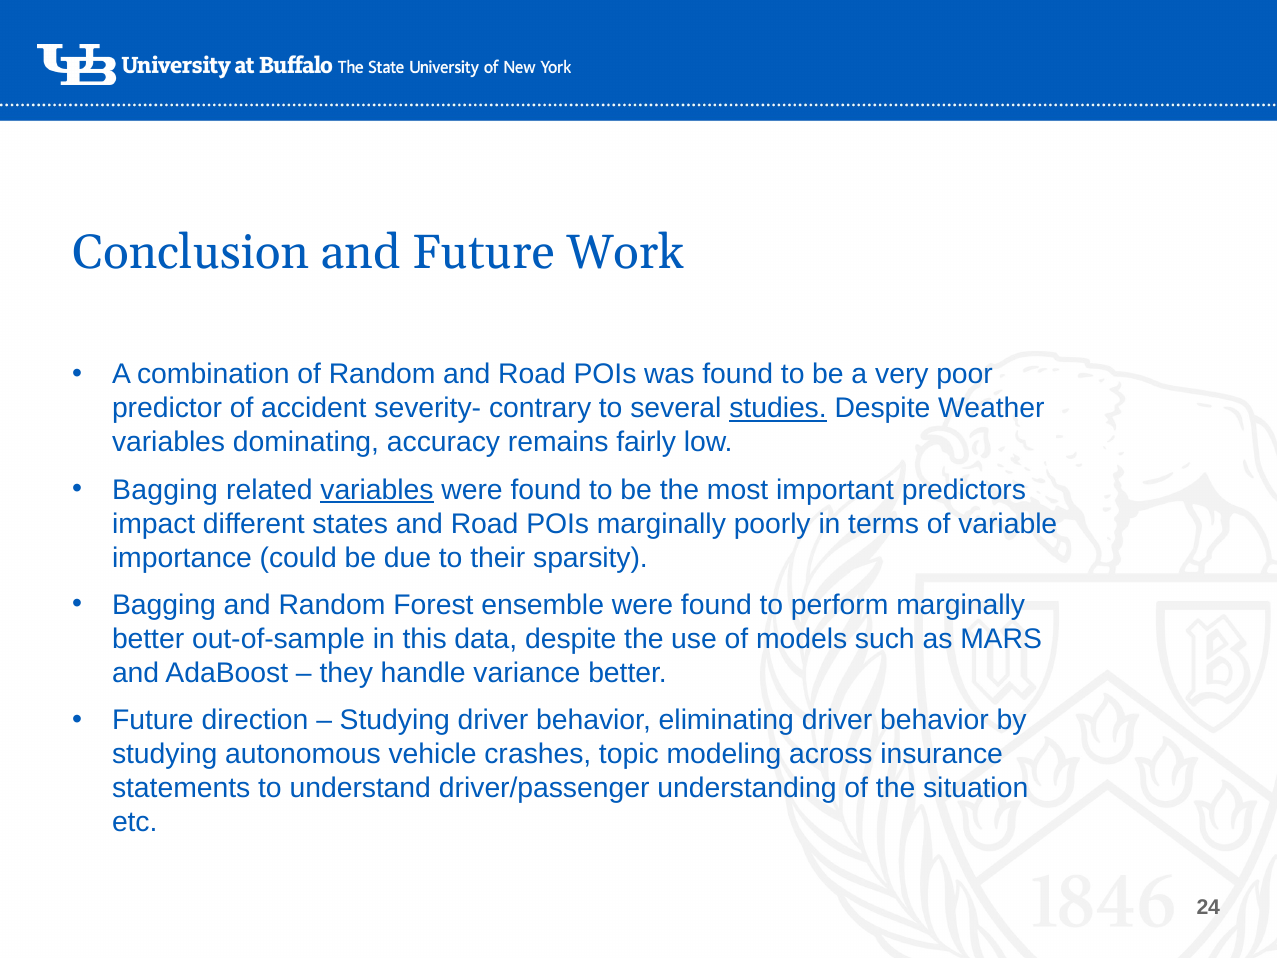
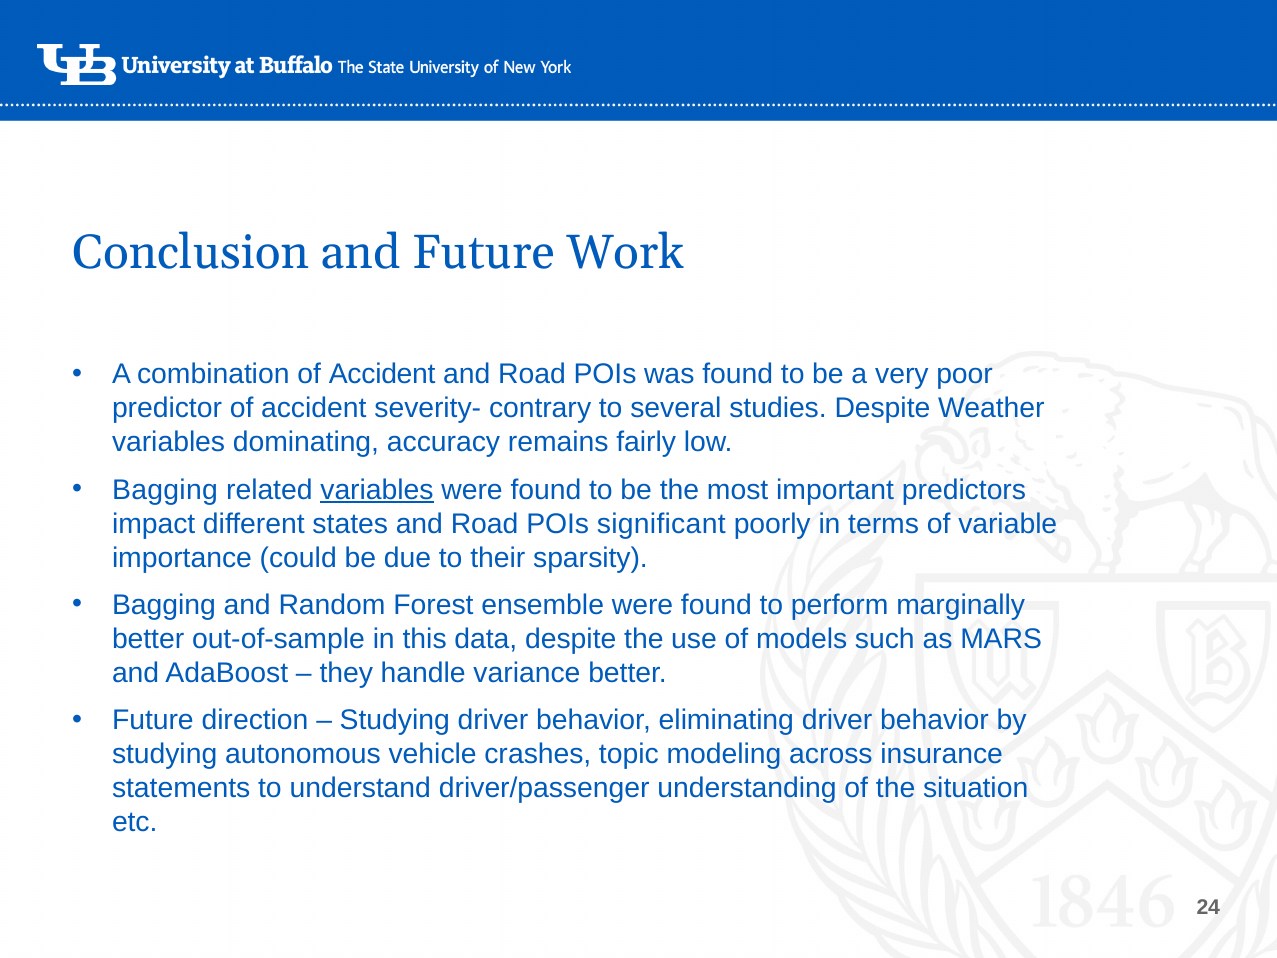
combination of Random: Random -> Accident
studies underline: present -> none
POIs marginally: marginally -> significant
